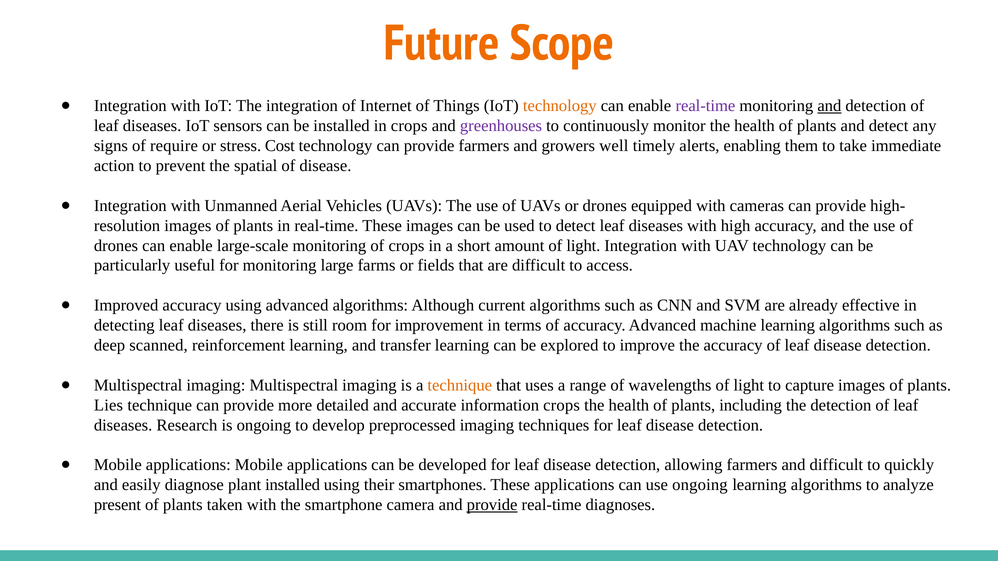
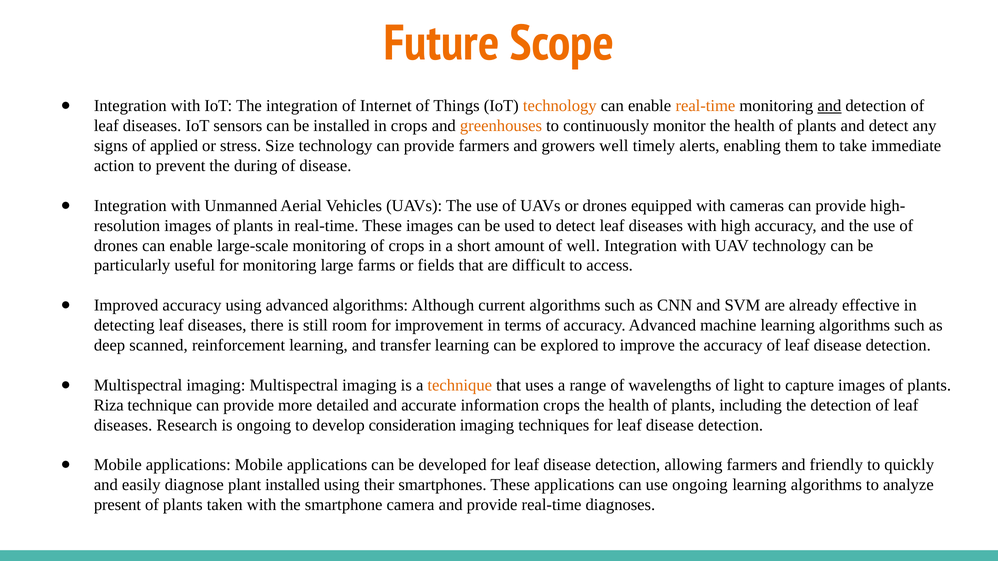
real-time at (705, 106) colour: purple -> orange
greenhouses colour: purple -> orange
require: require -> applied
Cost: Cost -> Size
spatial: spatial -> during
amount of light: light -> well
Lies: Lies -> Riza
preprocessed: preprocessed -> consideration
and difficult: difficult -> friendly
provide at (492, 505) underline: present -> none
